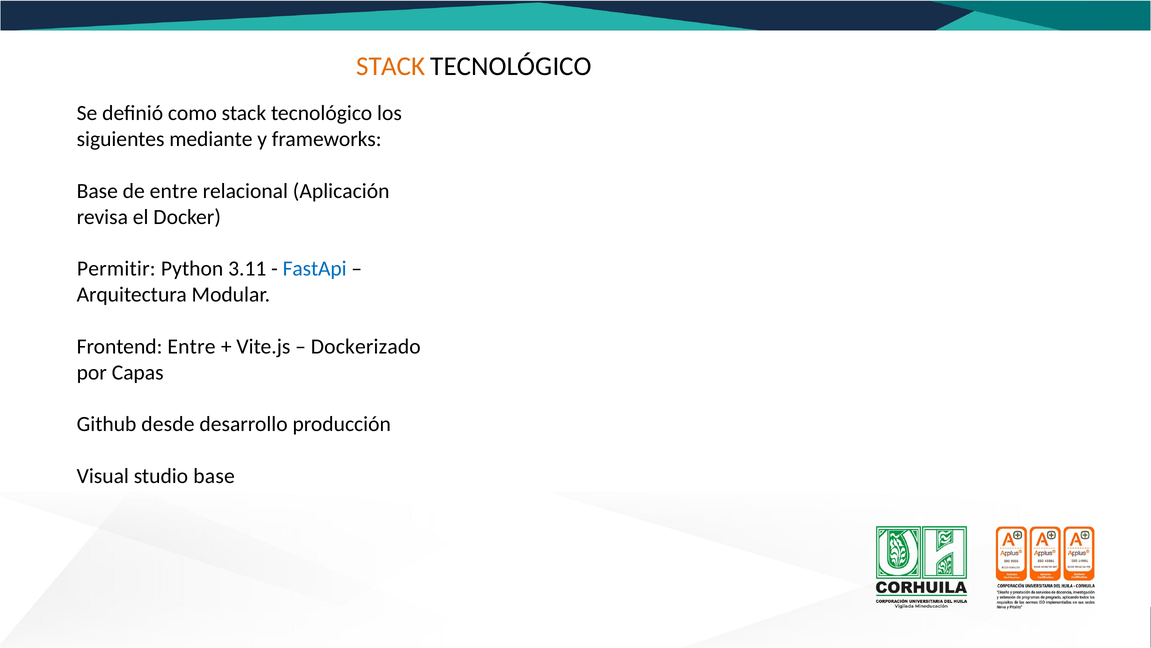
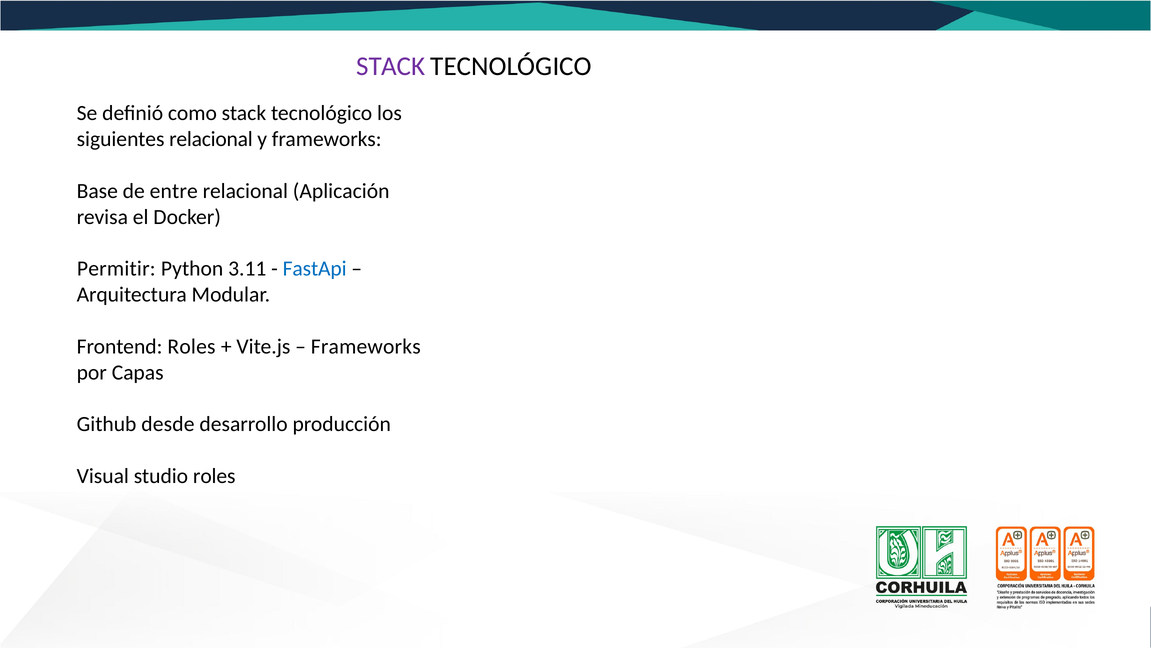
STACK at (391, 66) colour: orange -> purple
siguientes mediante: mediante -> relacional
Frontend Entre: Entre -> Roles
Dockerizado at (366, 346): Dockerizado -> Frameworks
studio base: base -> roles
